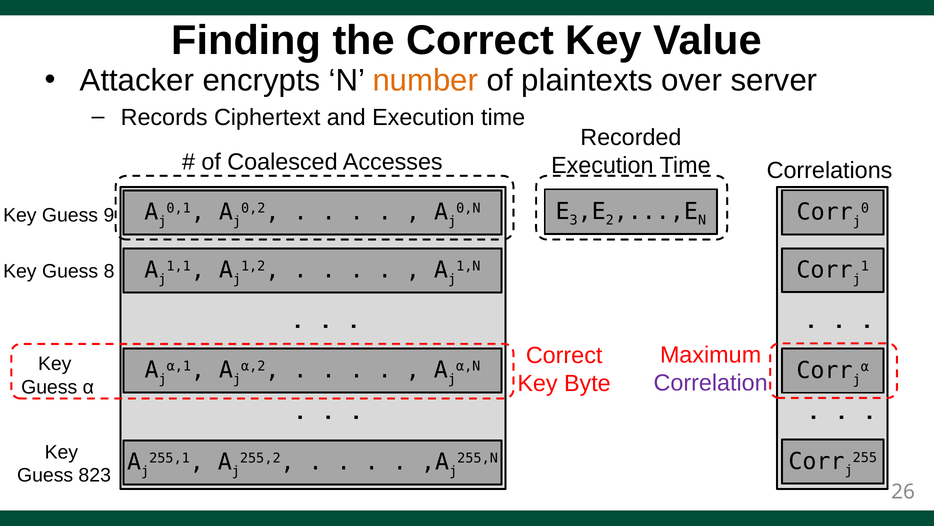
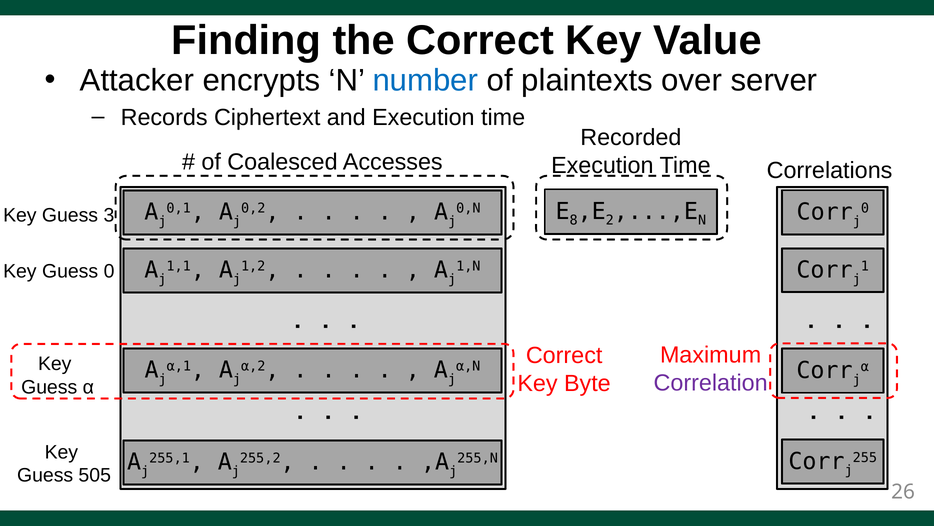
number colour: orange -> blue
3: 3 -> 8
9: 9 -> 3
Guess 8: 8 -> 0
823: 823 -> 505
